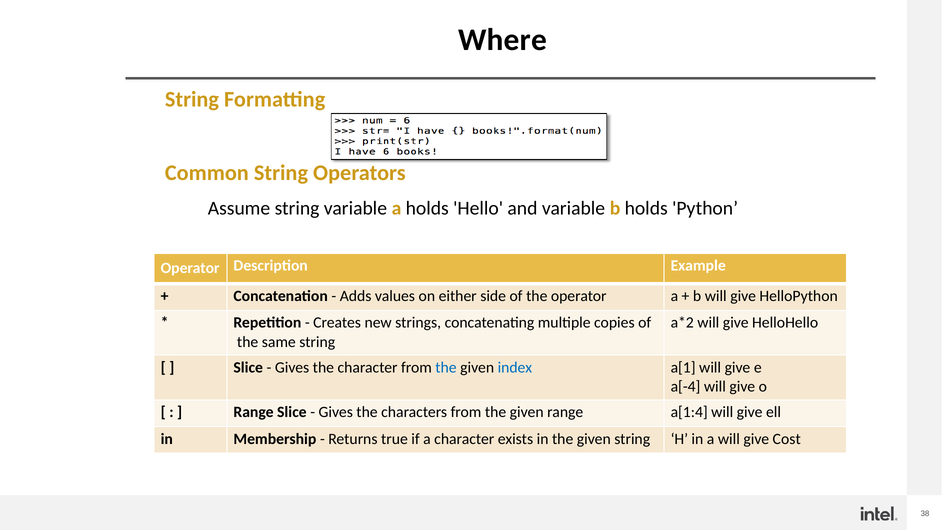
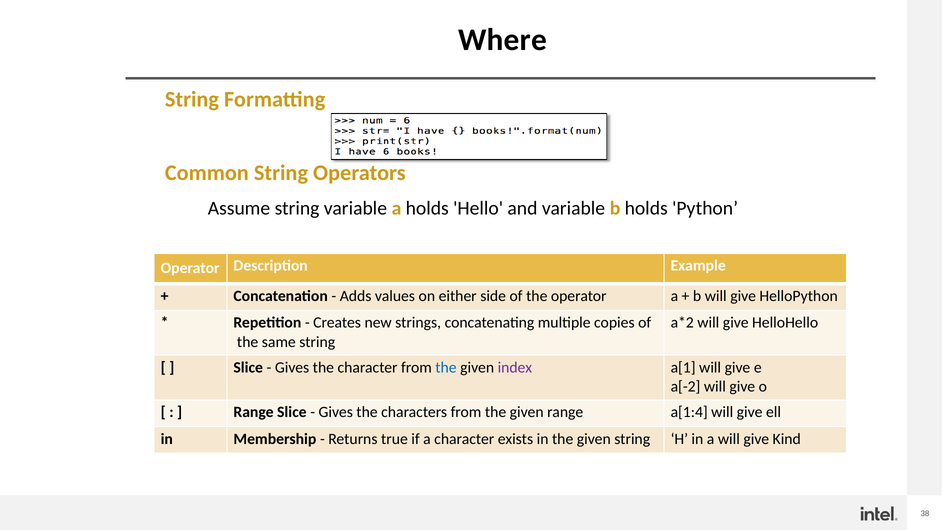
index colour: blue -> purple
a[-4: a[-4 -> a[-2
Cost: Cost -> Kind
